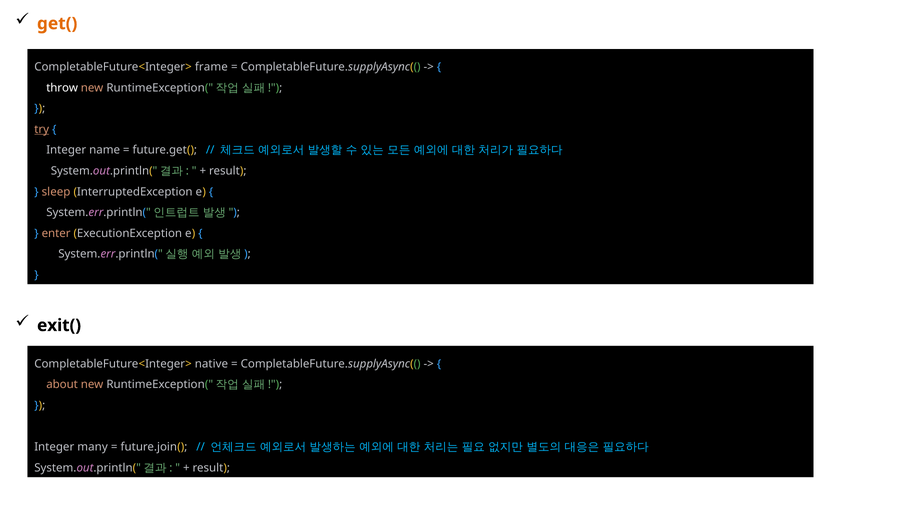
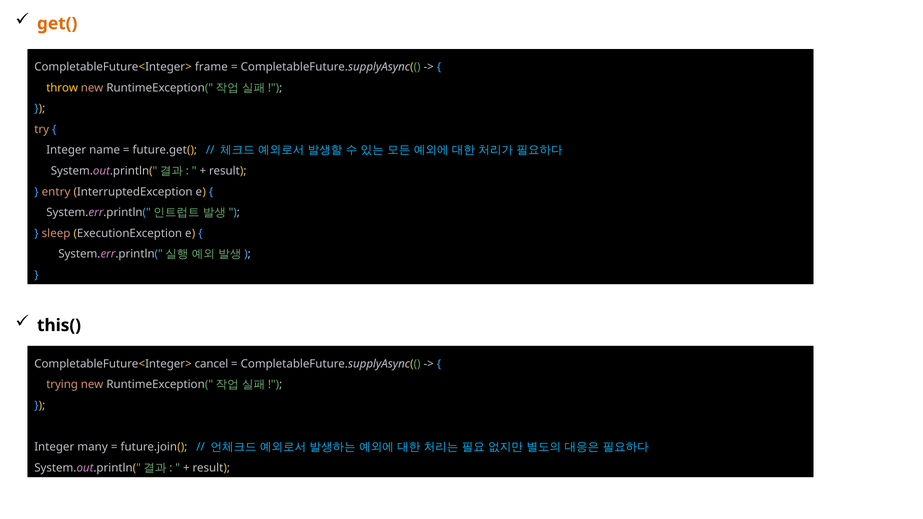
throw colour: white -> yellow
try underline: present -> none
sleep: sleep -> entry
enter: enter -> sleep
exit(: exit( -> this(
native: native -> cancel
about: about -> trying
